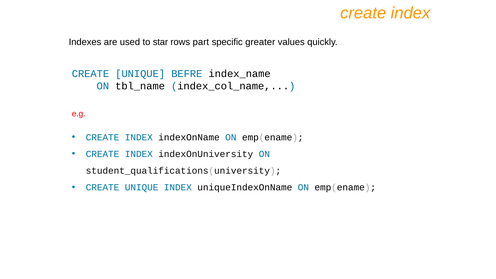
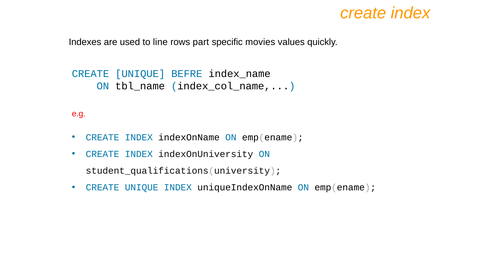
star: star -> line
greater: greater -> movies
